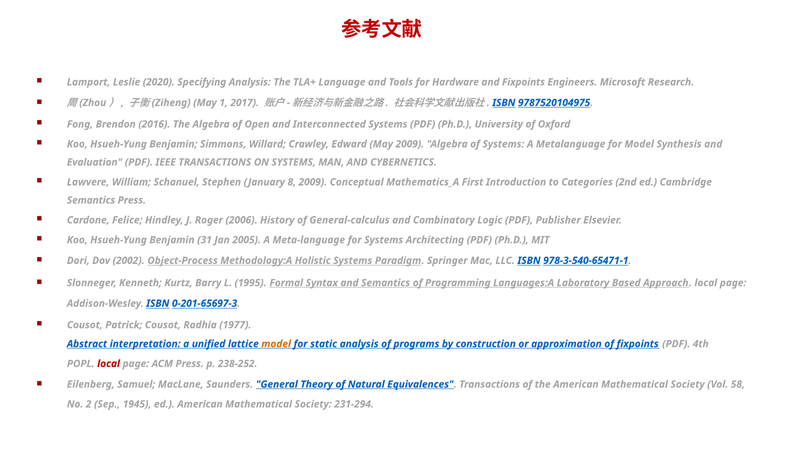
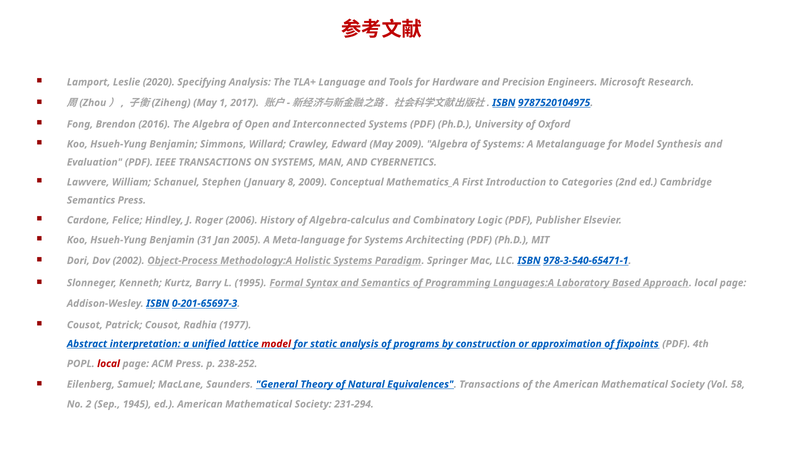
and Fixpoints: Fixpoints -> Precision
General-calculus: General-calculus -> Algebra-calculus
model at (276, 344) colour: orange -> red
